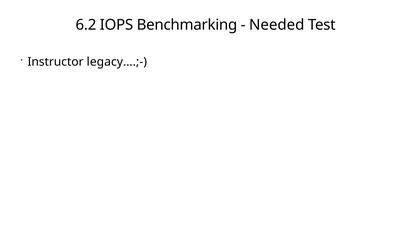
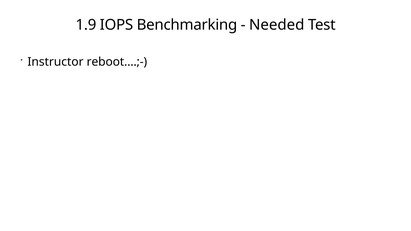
6.2: 6.2 -> 1.9
legacy….;-: legacy….;- -> reboot….;-
